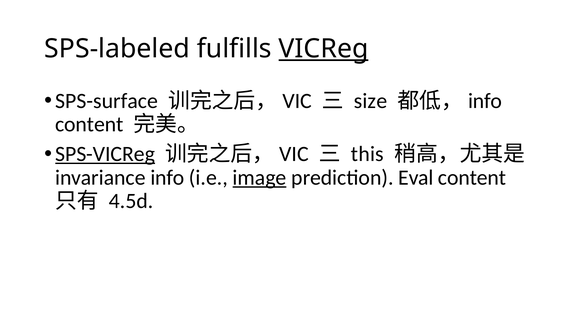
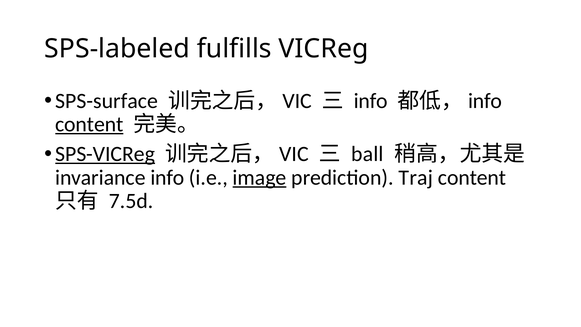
VICReg underline: present -> none
size at (371, 101): size -> info
content at (89, 124) underline: none -> present
this: this -> ball
Eval: Eval -> Traj
4.5d: 4.5d -> 7.5d
